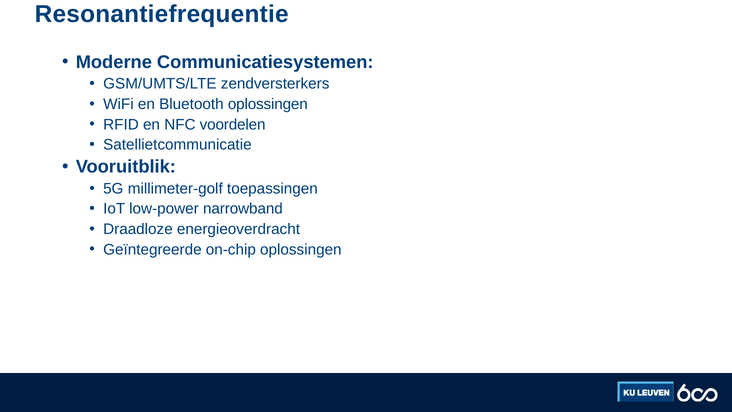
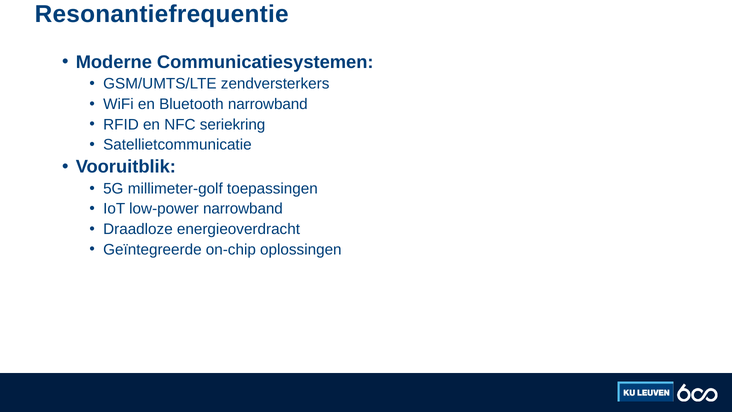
Bluetooth oplossingen: oplossingen -> narrowband
voordelen: voordelen -> seriekring
